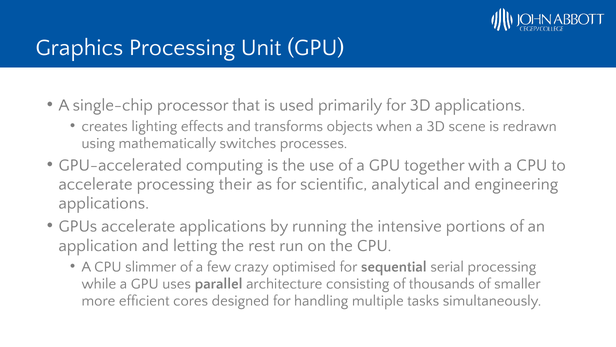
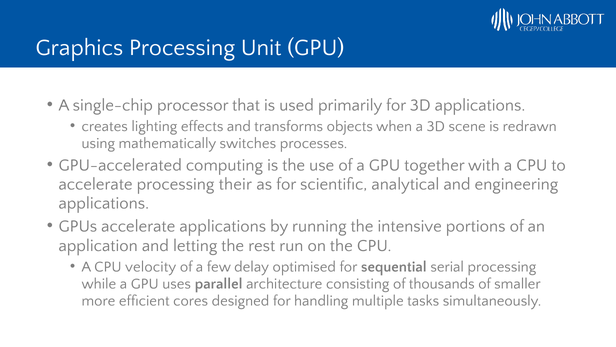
slimmer: slimmer -> velocity
crazy: crazy -> delay
